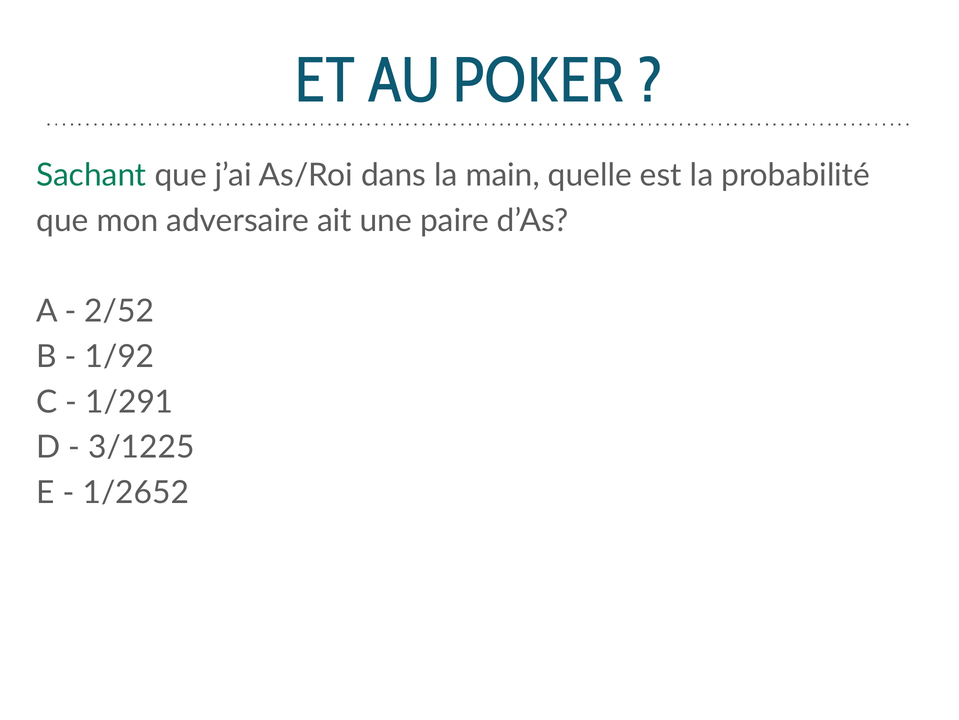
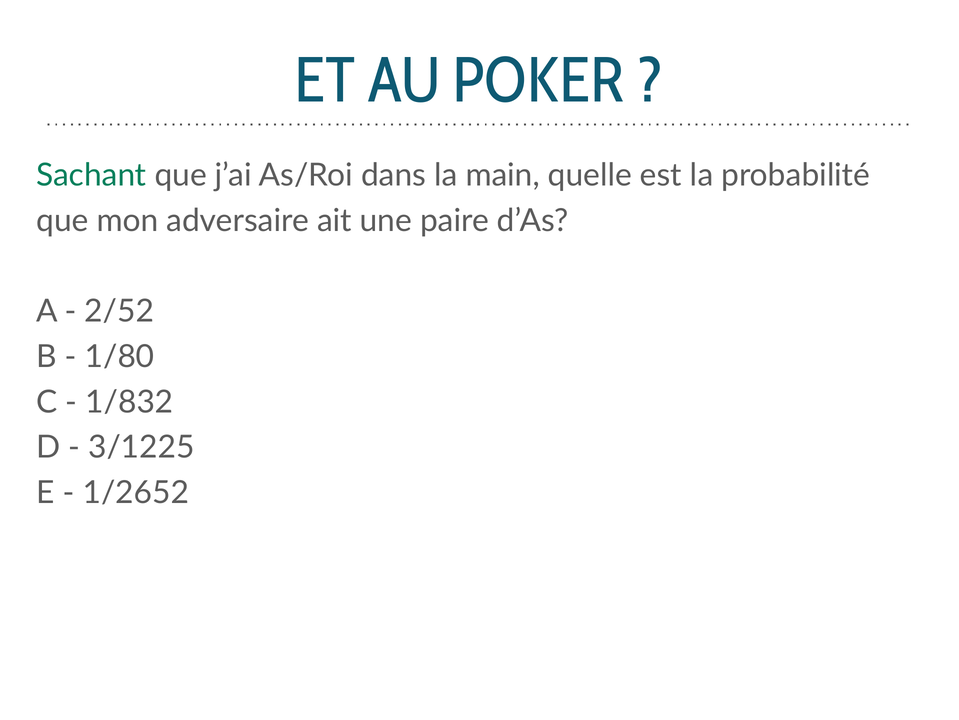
1/92: 1/92 -> 1/80
1/291: 1/291 -> 1/832
